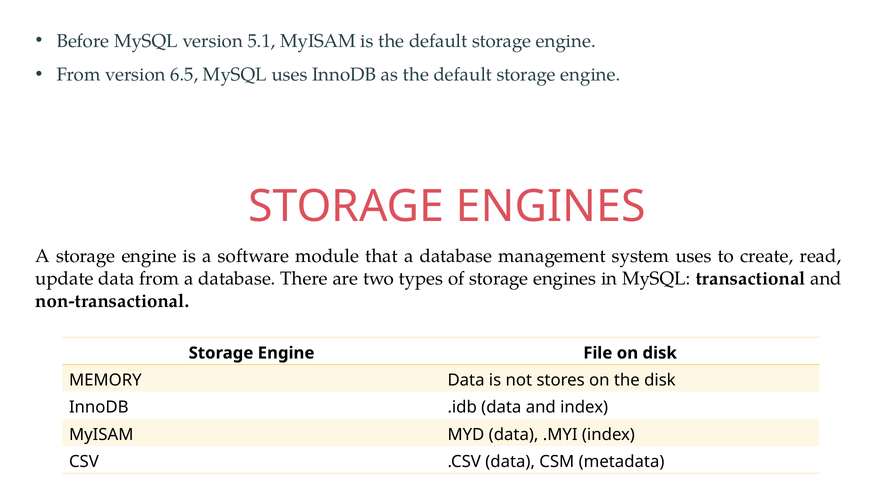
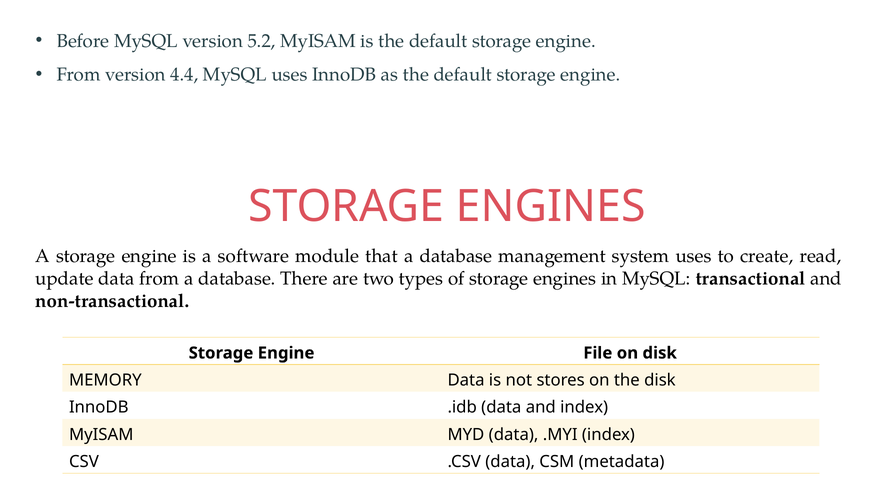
5.1: 5.1 -> 5.2
6.5: 6.5 -> 4.4
